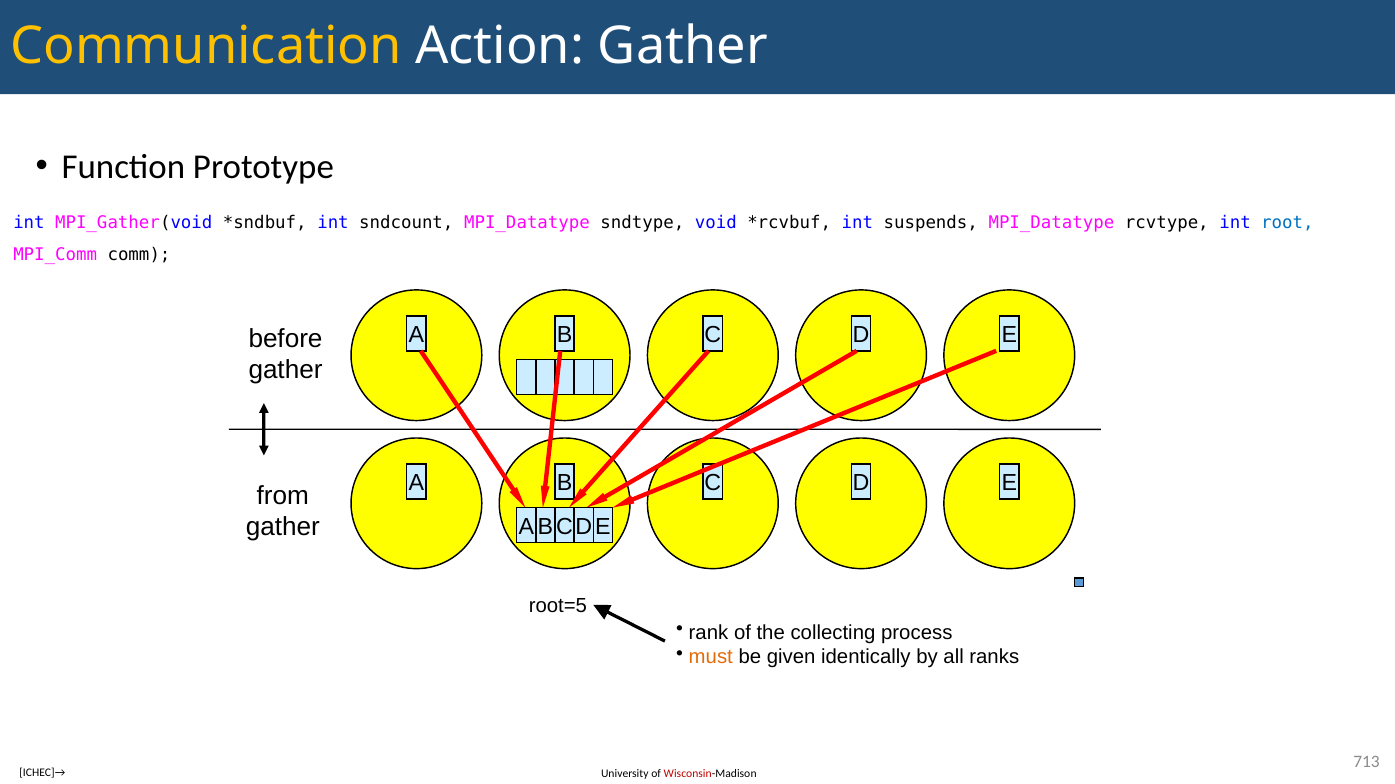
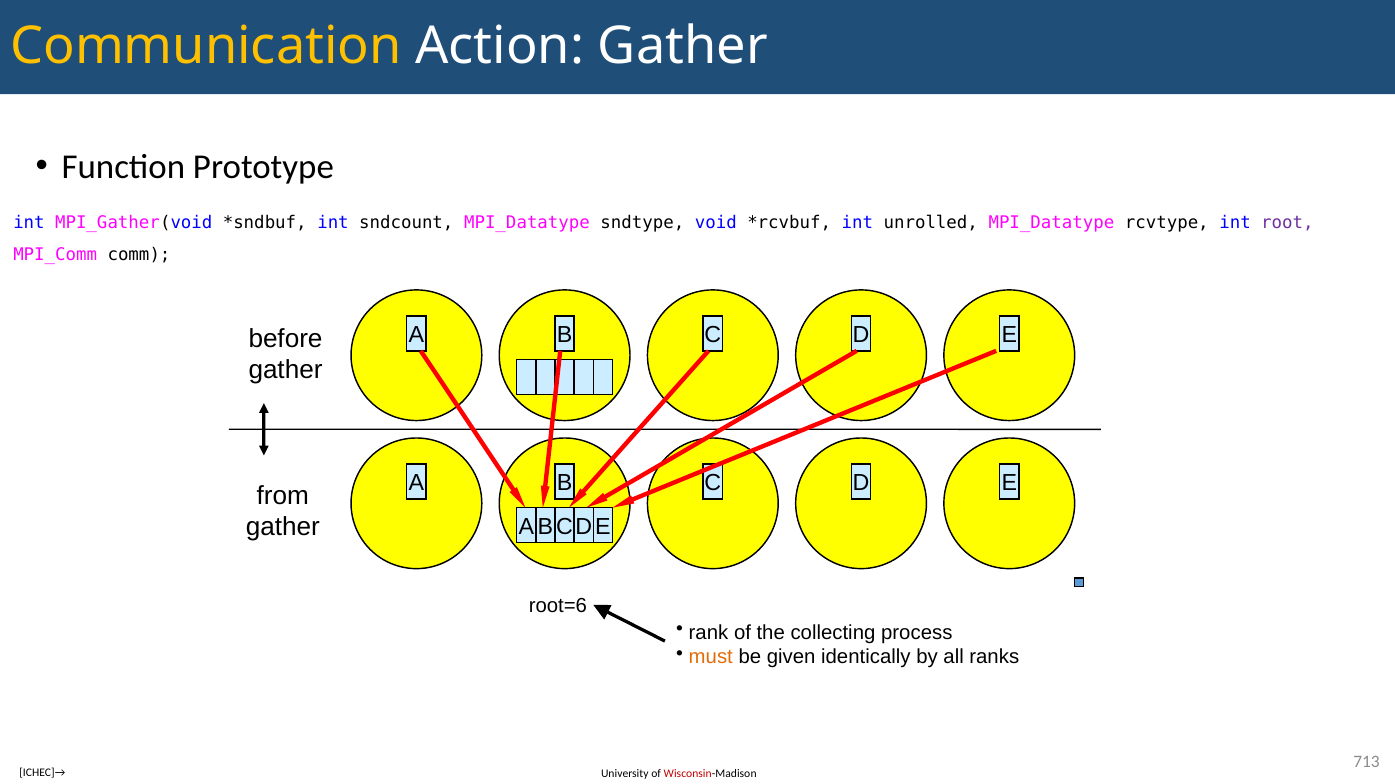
suspends: suspends -> unrolled
root colour: blue -> purple
root=5: root=5 -> root=6
